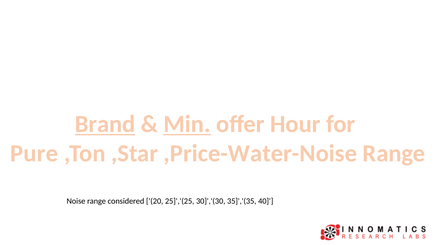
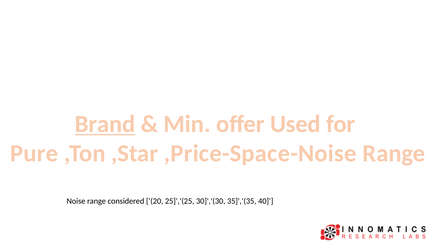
Min underline: present -> none
Hour: Hour -> Used
,Price-Water-Noise: ,Price-Water-Noise -> ,Price-Space-Noise
